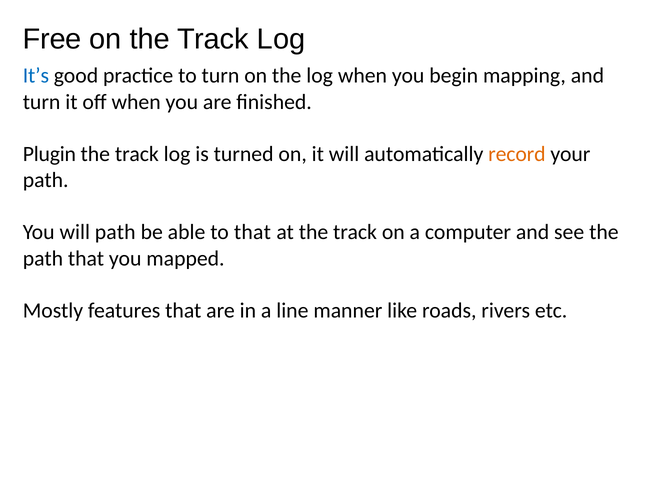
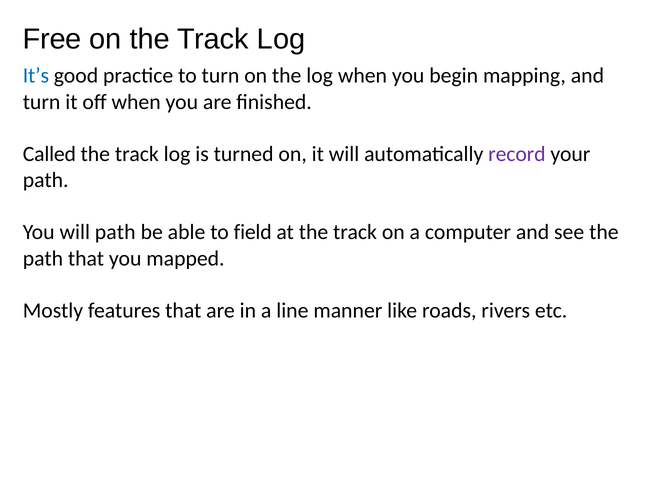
Plugin: Plugin -> Called
record colour: orange -> purple
to that: that -> field
